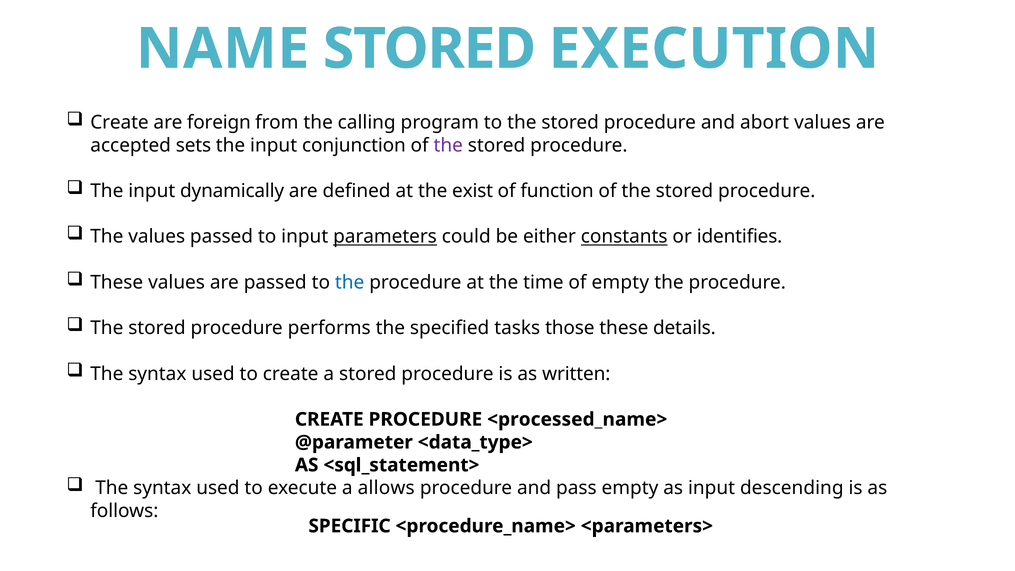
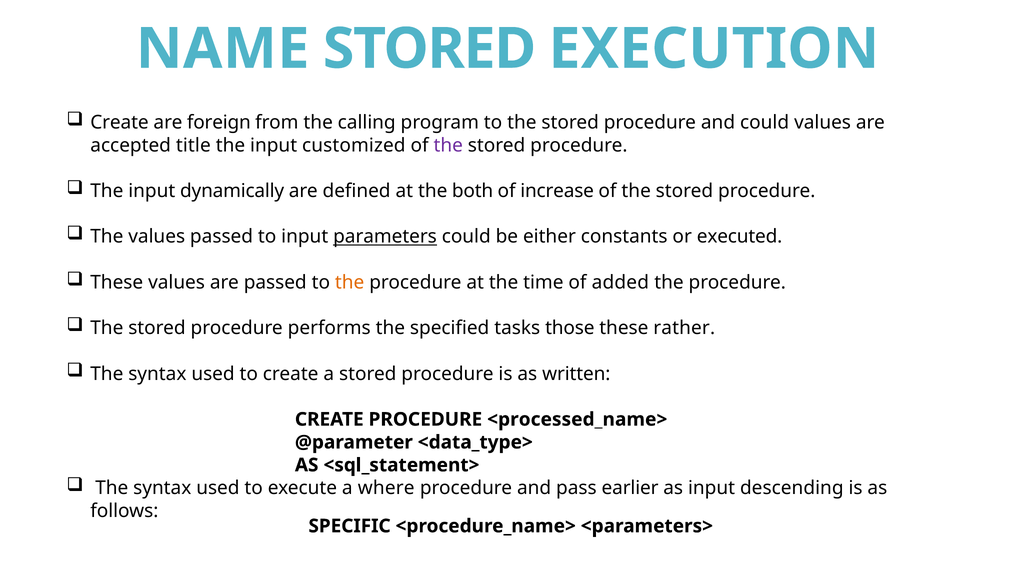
and abort: abort -> could
sets: sets -> title
conjunction: conjunction -> customized
exist: exist -> both
function: function -> increase
constants underline: present -> none
identifies: identifies -> executed
the at (350, 282) colour: blue -> orange
of empty: empty -> added
details: details -> rather
allows: allows -> where
pass empty: empty -> earlier
